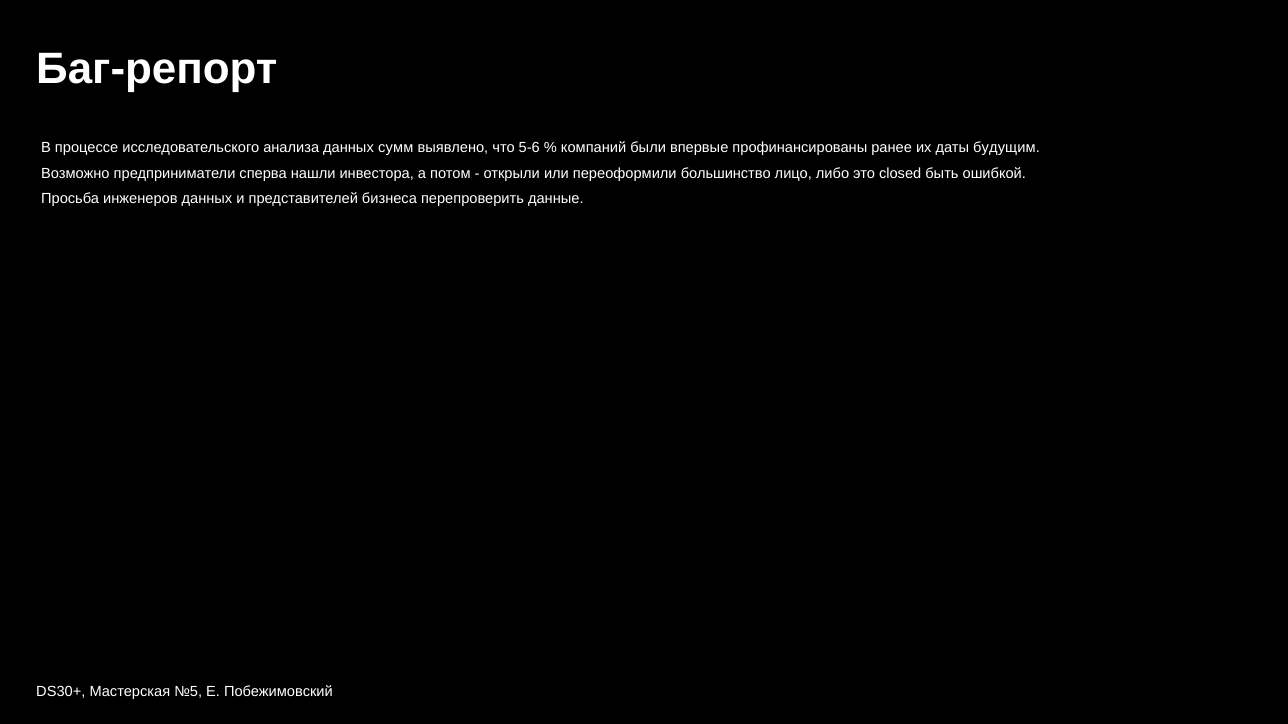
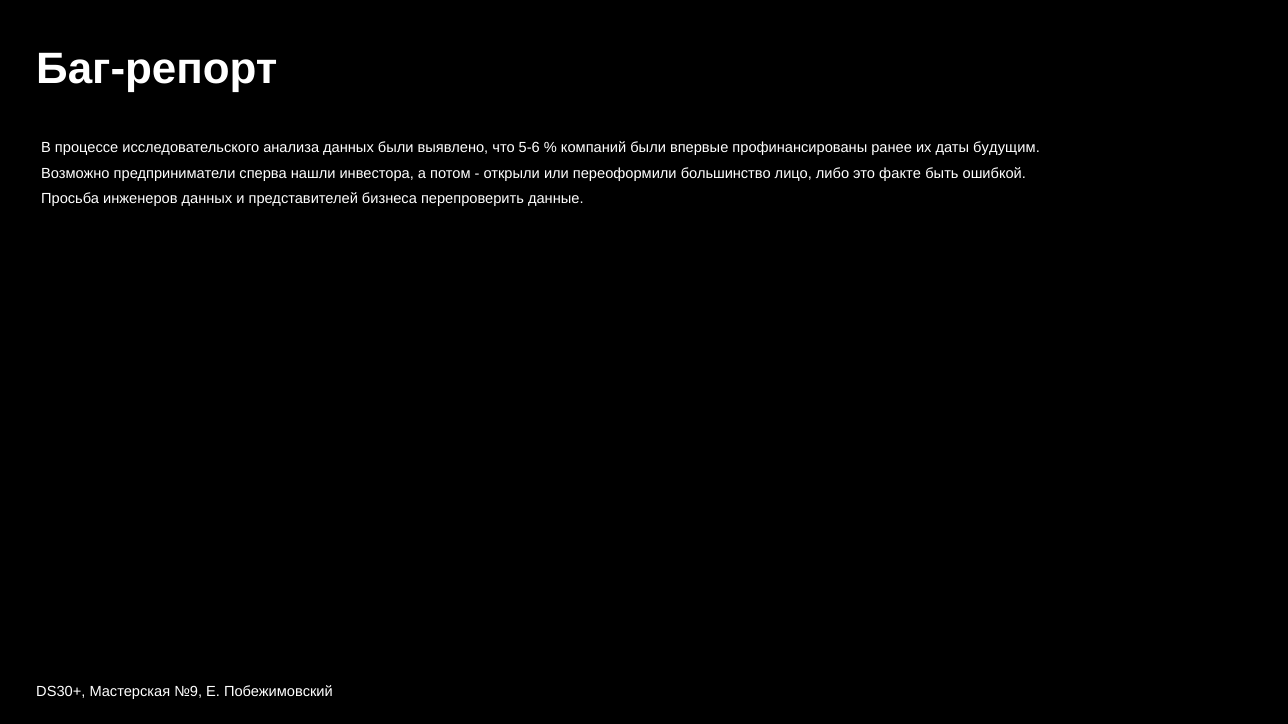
данных сумм: сумм -> были
closed: closed -> факте
№5: №5 -> №9
